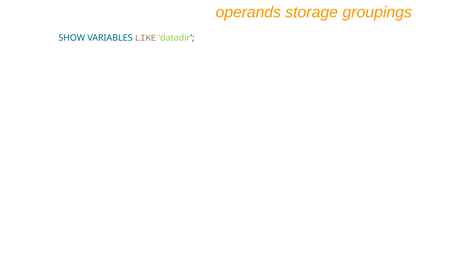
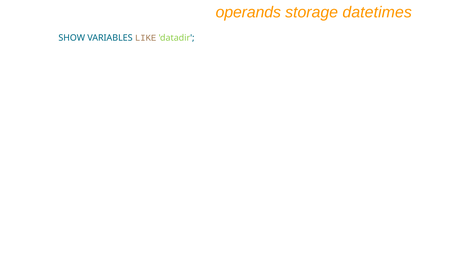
groupings: groupings -> datetimes
